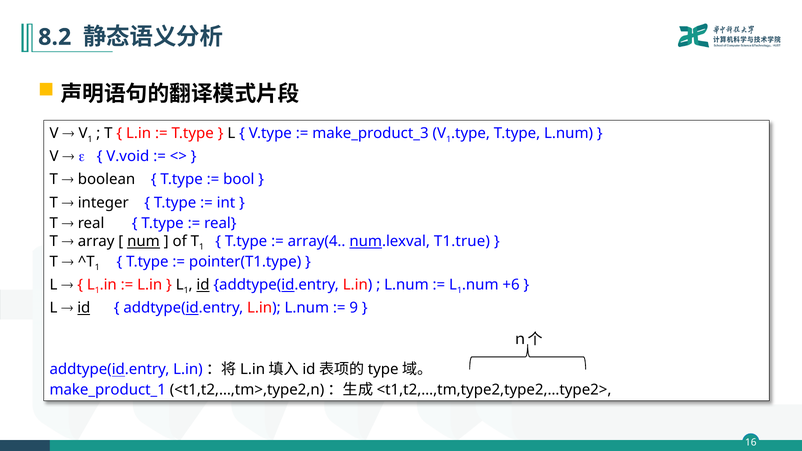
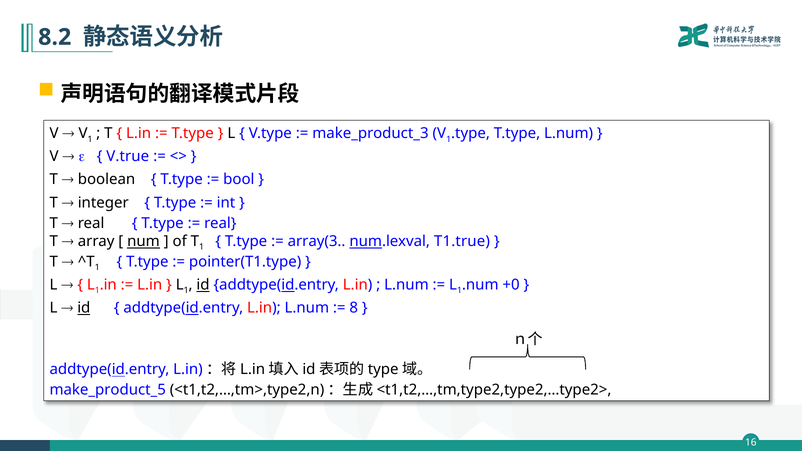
V.void: V.void -> V.true
array(4: array(4 -> array(3
+6: +6 -> +0
9: 9 -> 8
make_product_1: make_product_1 -> make_product_5
